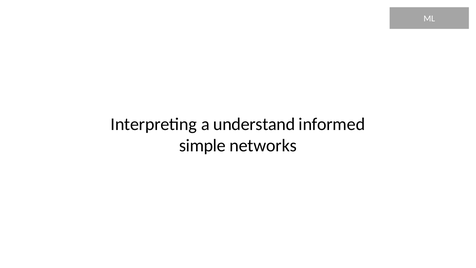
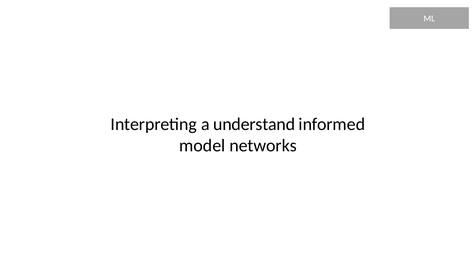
simple: simple -> model
